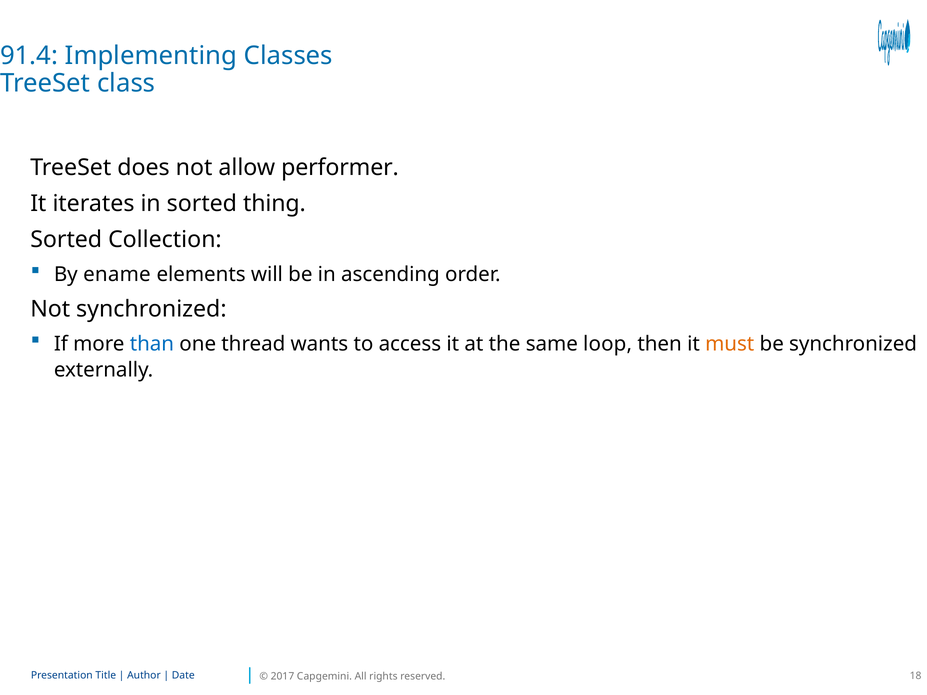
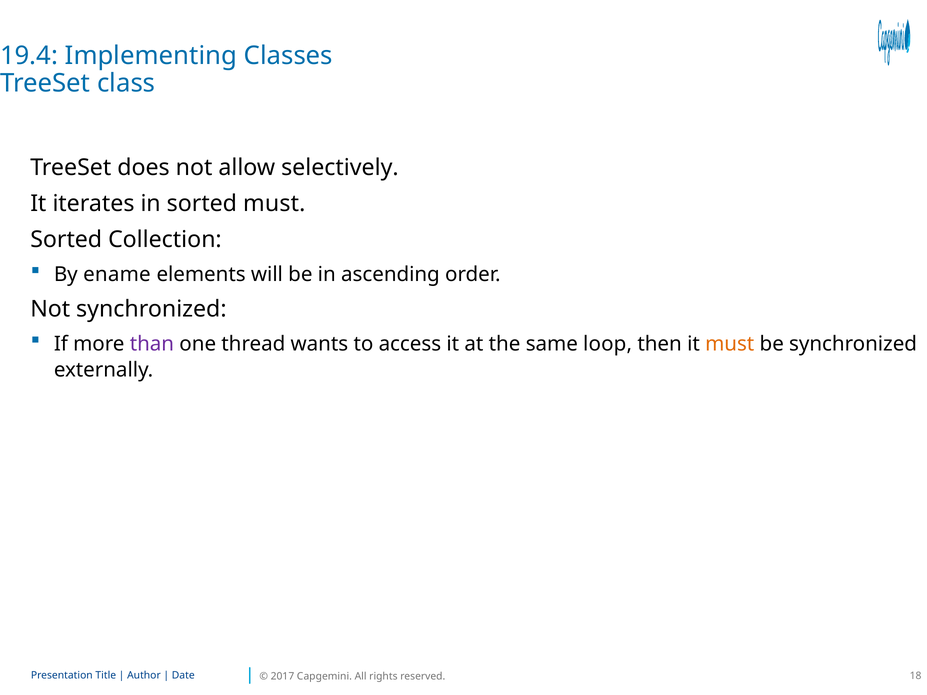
91.4: 91.4 -> 19.4
performer: performer -> selectively
sorted thing: thing -> must
than colour: blue -> purple
